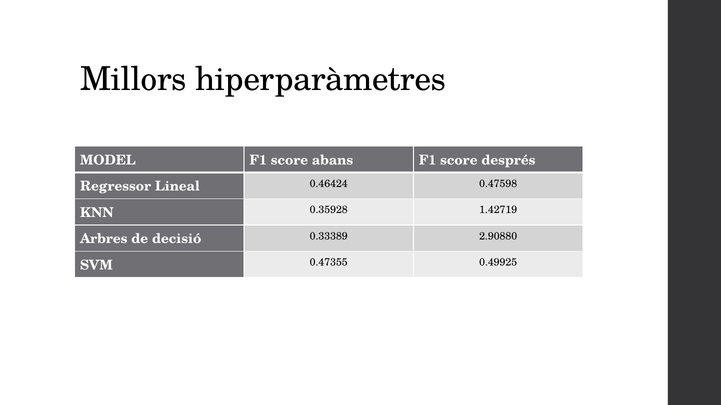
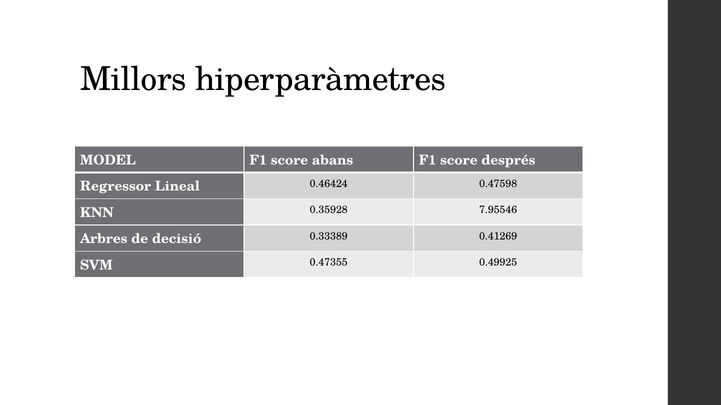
1.42719: 1.42719 -> 7.95546
2.90880: 2.90880 -> 0.41269
